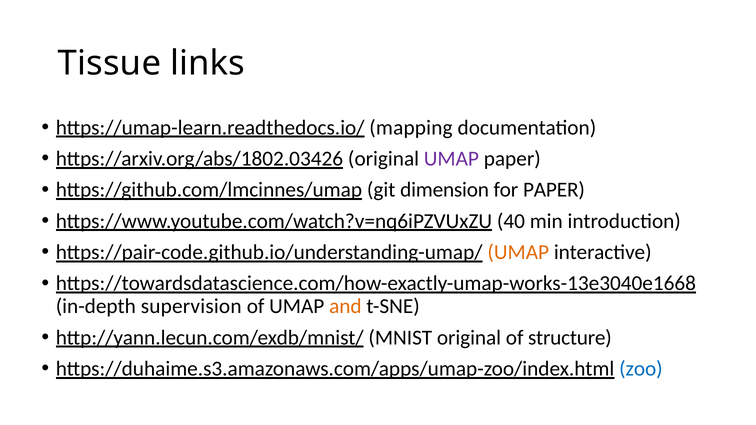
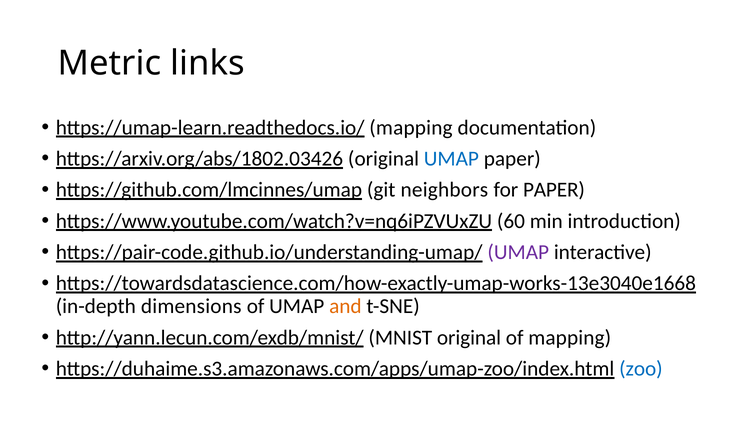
Tissue: Tissue -> Metric
UMAP at (451, 159) colour: purple -> blue
dimension: dimension -> neighbors
40: 40 -> 60
UMAP at (518, 252) colour: orange -> purple
supervision: supervision -> dimensions
of structure: structure -> mapping
